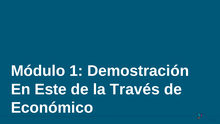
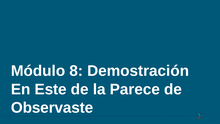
1: 1 -> 8
Través: Través -> Parece
Económico: Económico -> Observaste
